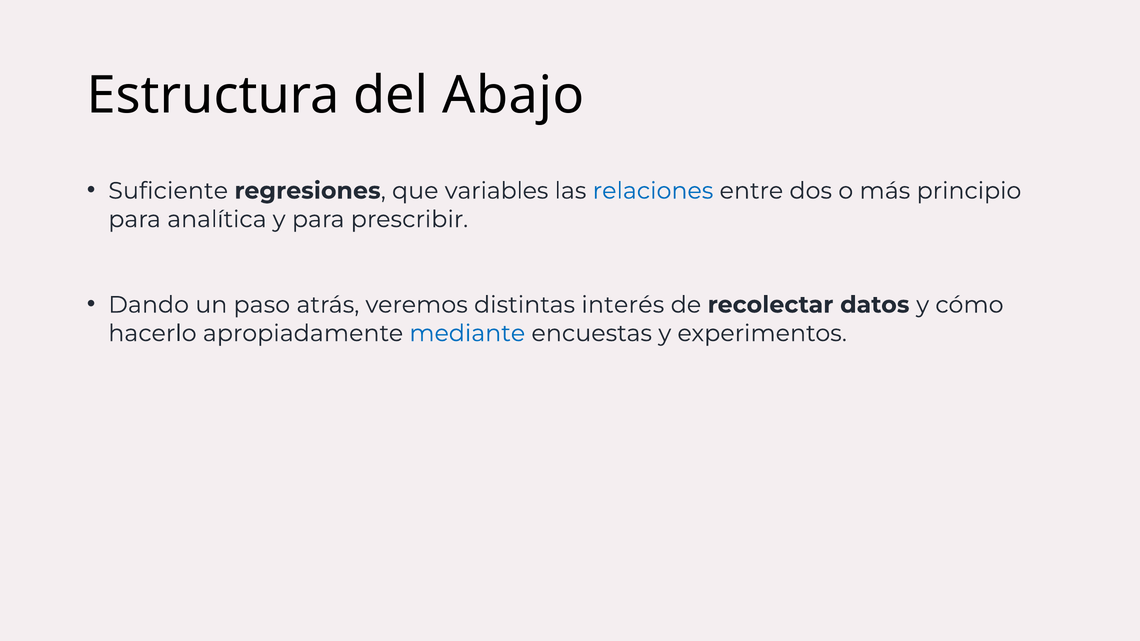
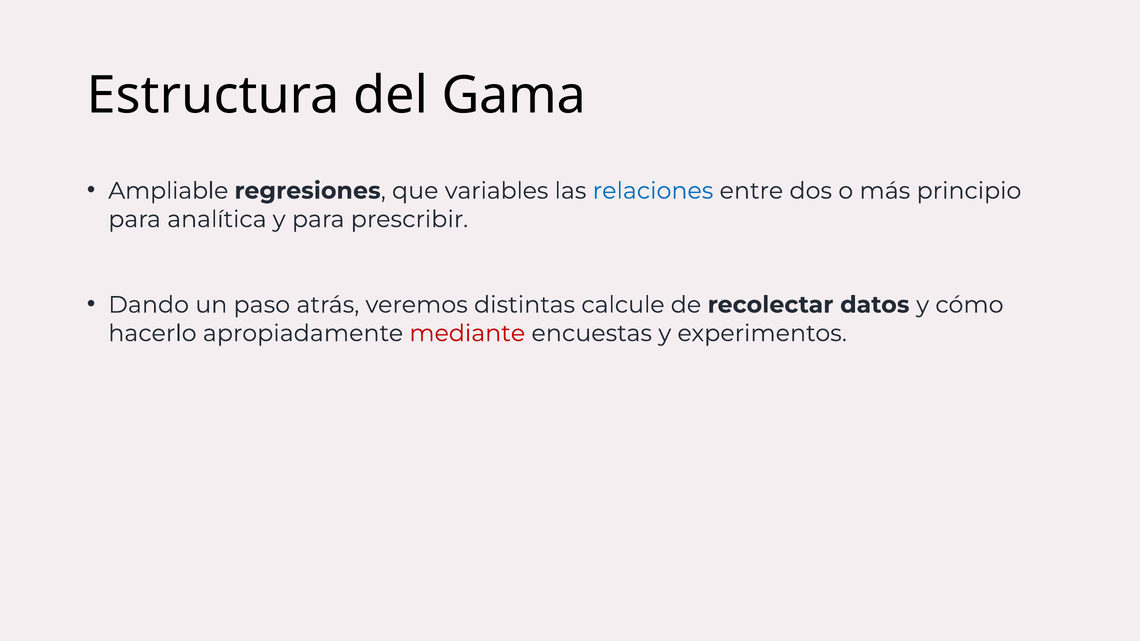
Abajo: Abajo -> Gama
Suficiente: Suficiente -> Ampliable
interés: interés -> calcule
mediante colour: blue -> red
